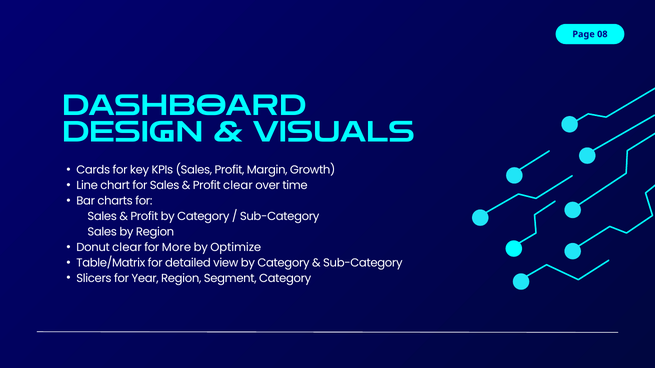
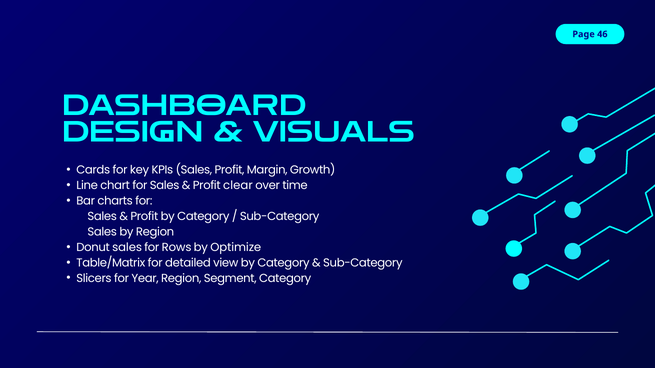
08: 08 -> 46
Donut clear: clear -> sales
More: More -> Rows
